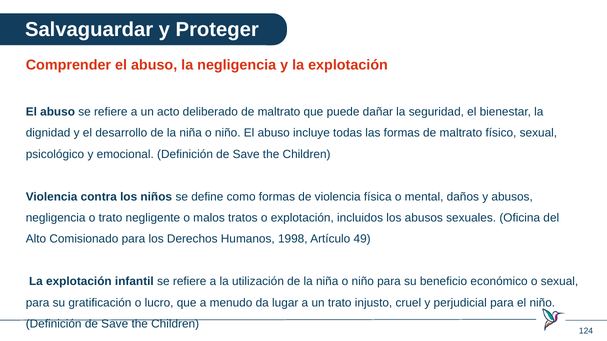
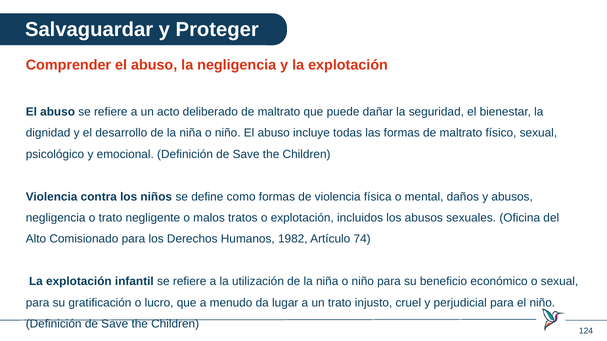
1998: 1998 -> 1982
49: 49 -> 74
